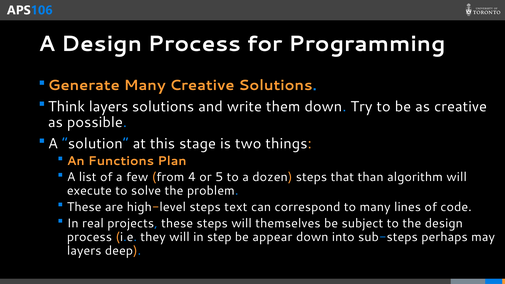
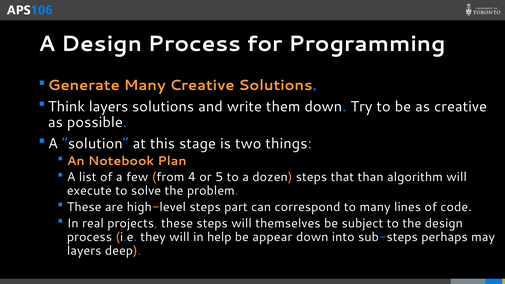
Functions: Functions -> Notebook
text: text -> part
step: step -> help
